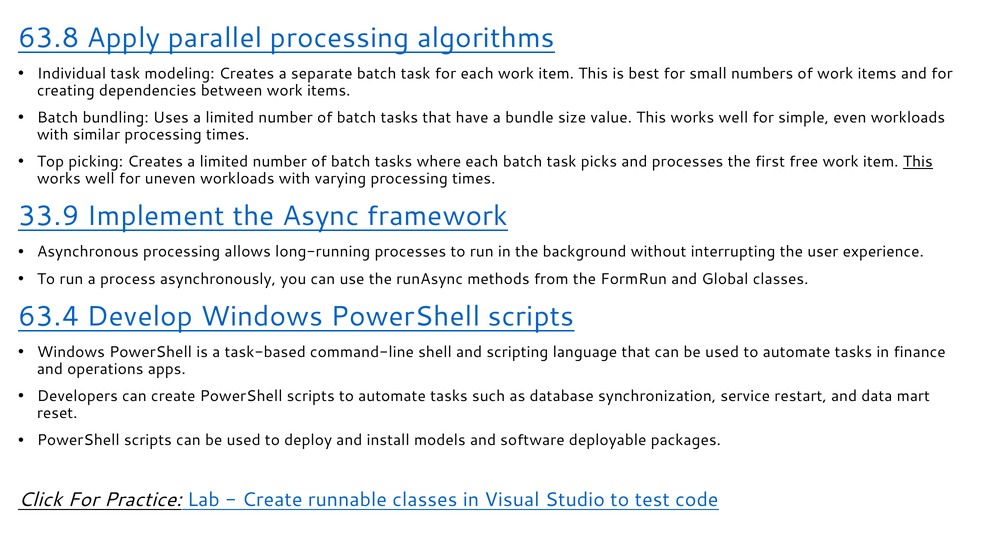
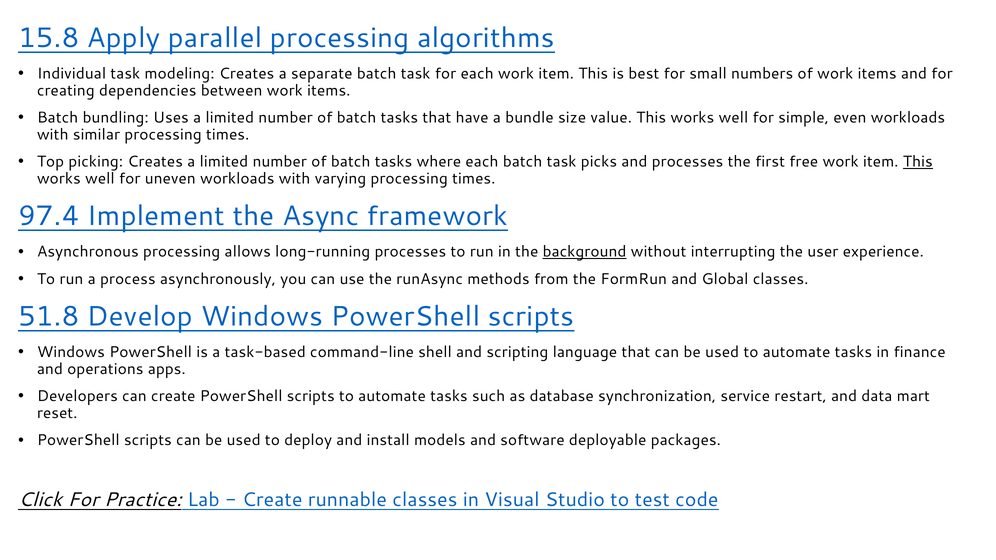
63.8: 63.8 -> 15.8
33.9: 33.9 -> 97.4
background underline: none -> present
63.4: 63.4 -> 51.8
